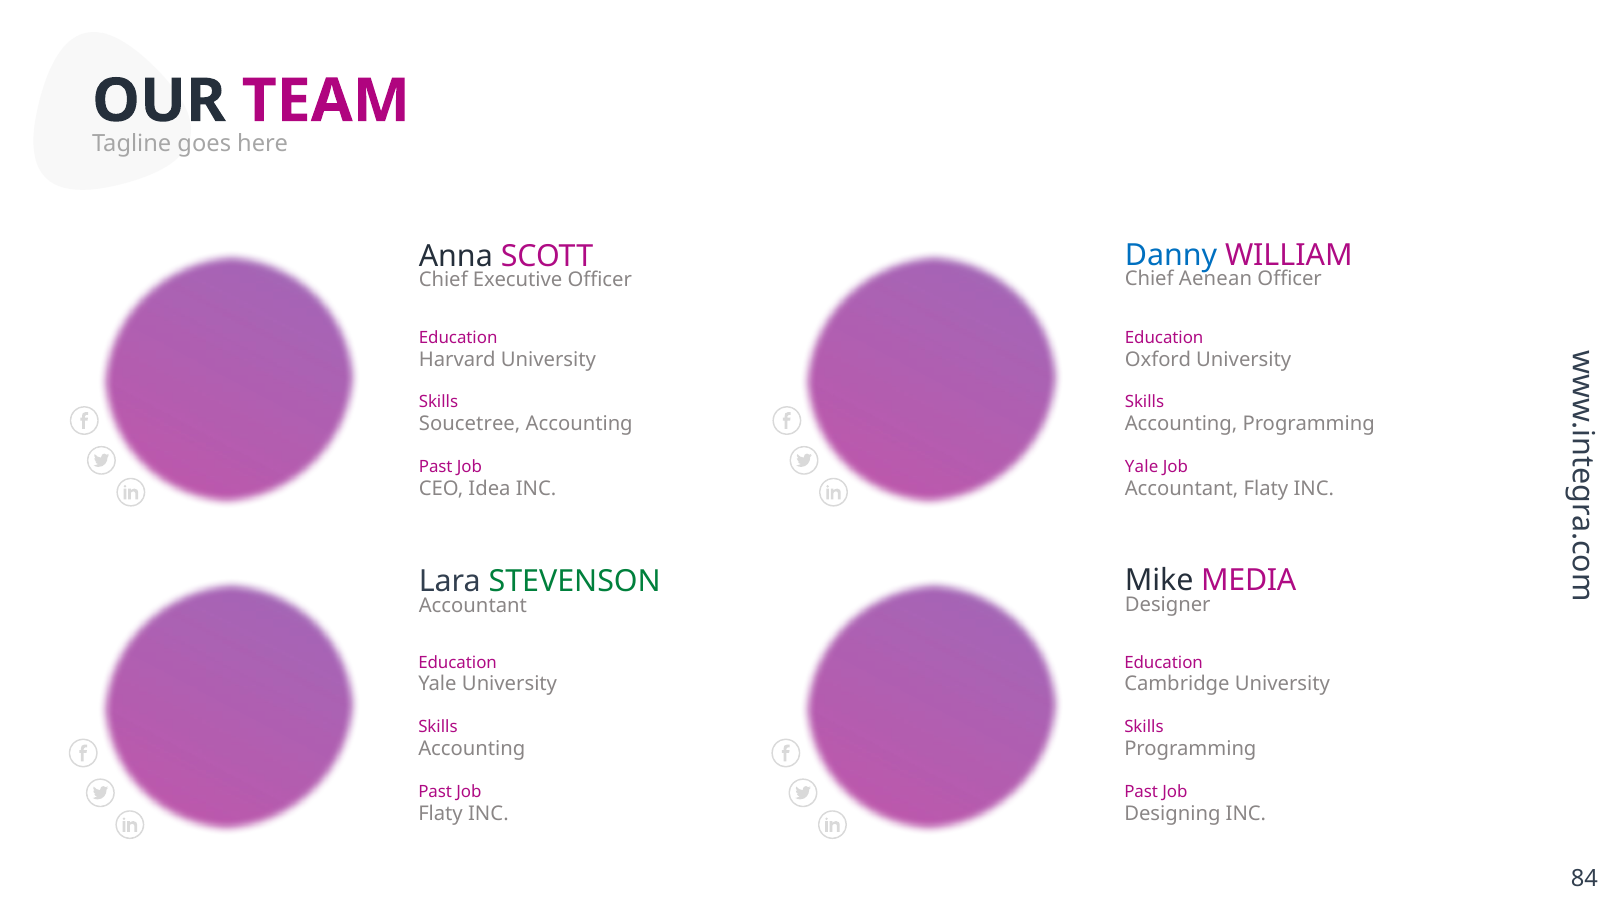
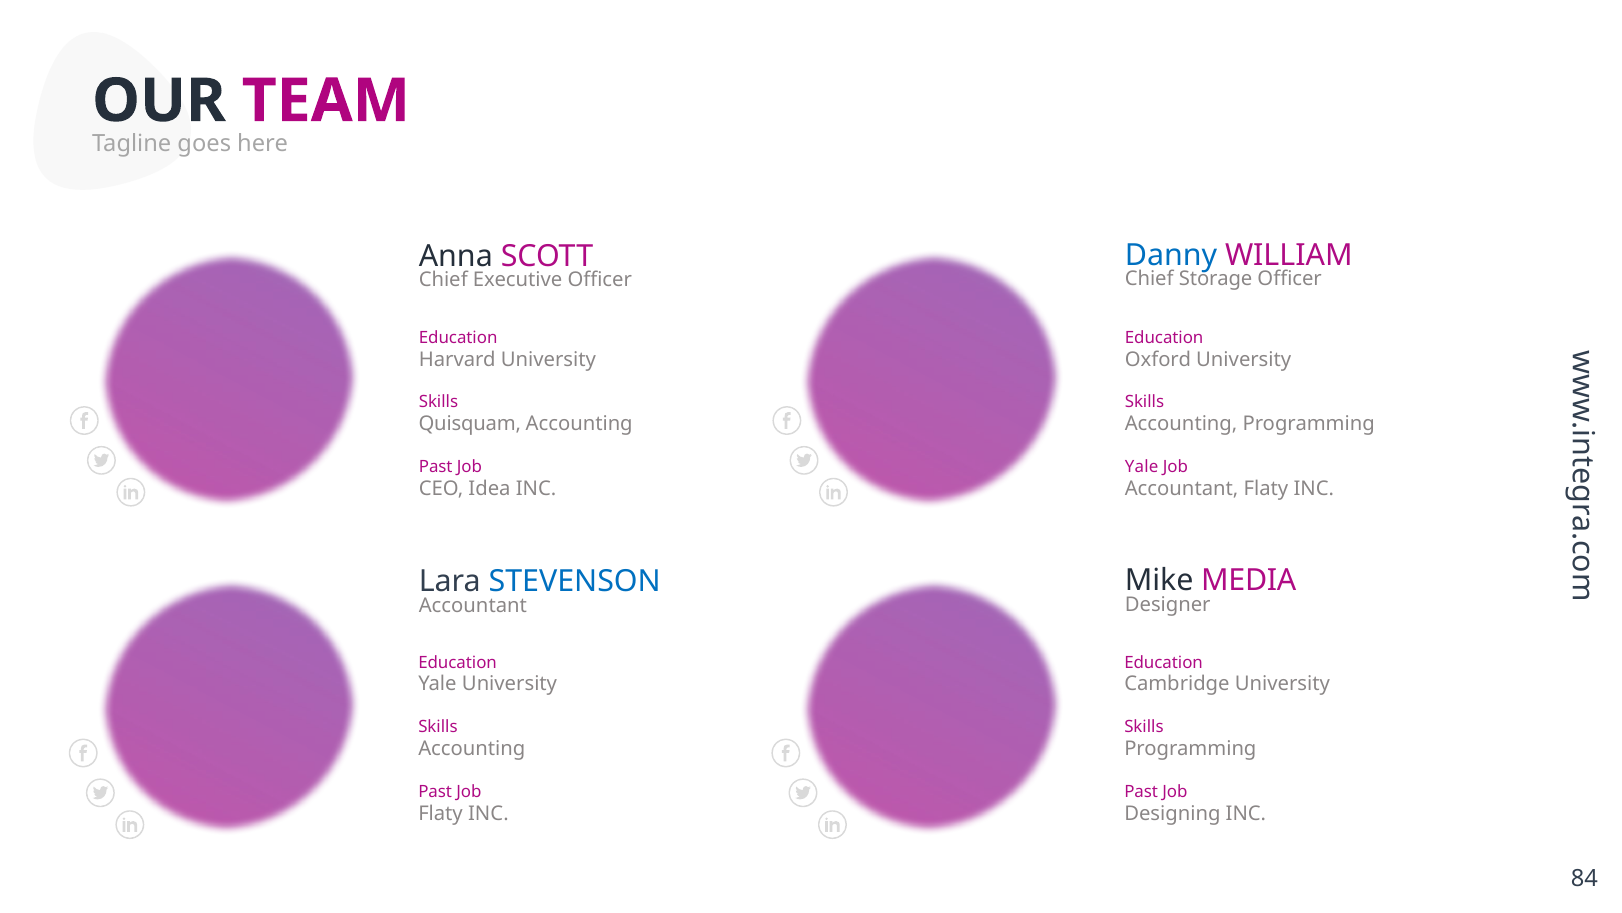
Aenean: Aenean -> Storage
Soucetree: Soucetree -> Quisquam
STEVENSON colour: green -> blue
